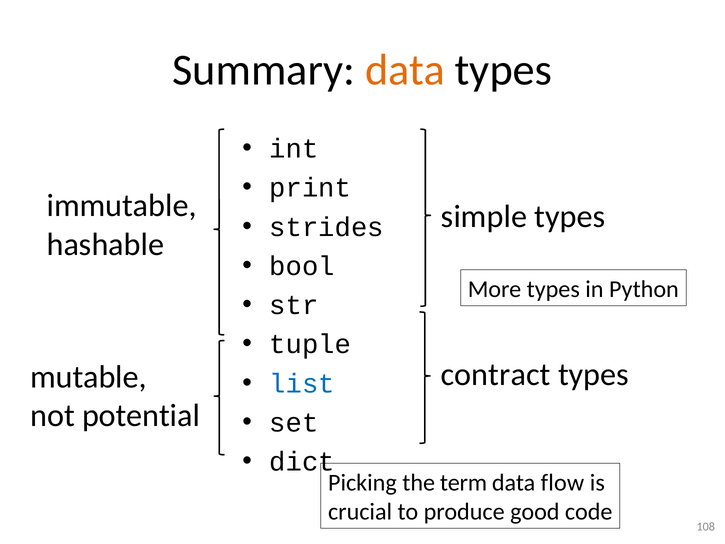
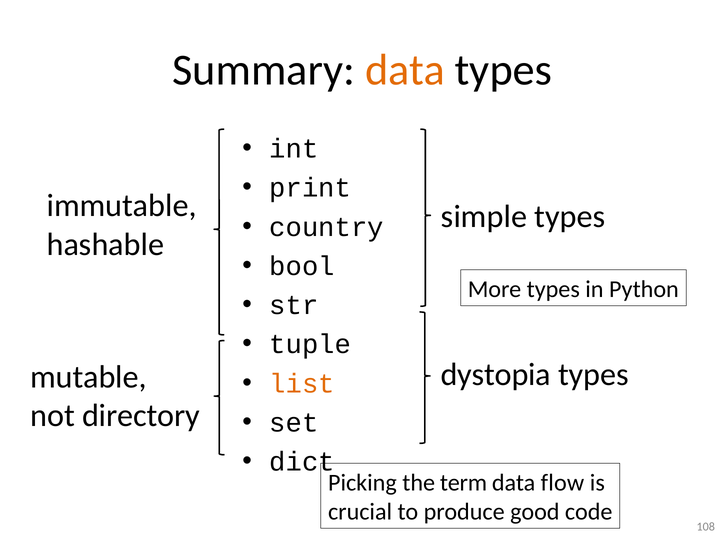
strides: strides -> country
contract: contract -> dystopia
list colour: blue -> orange
potential: potential -> directory
